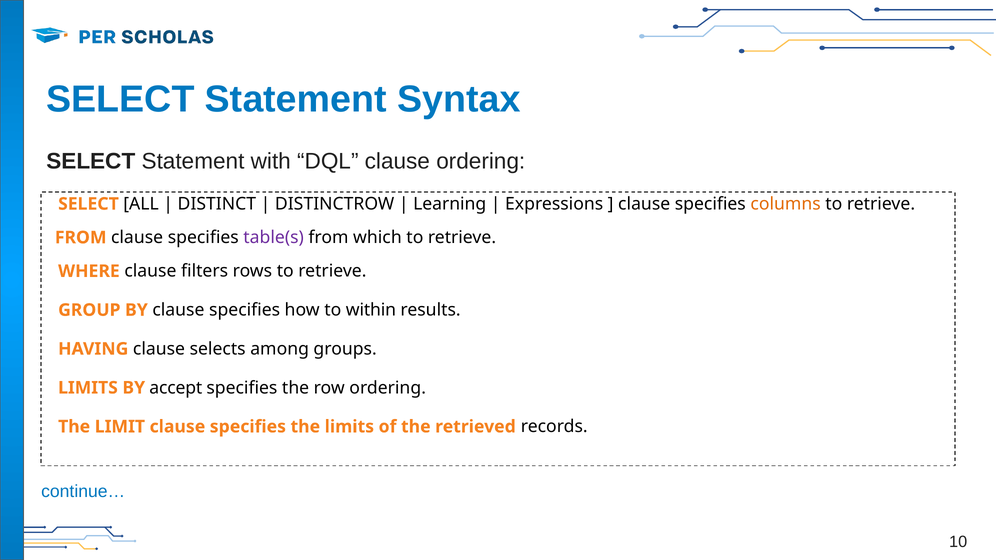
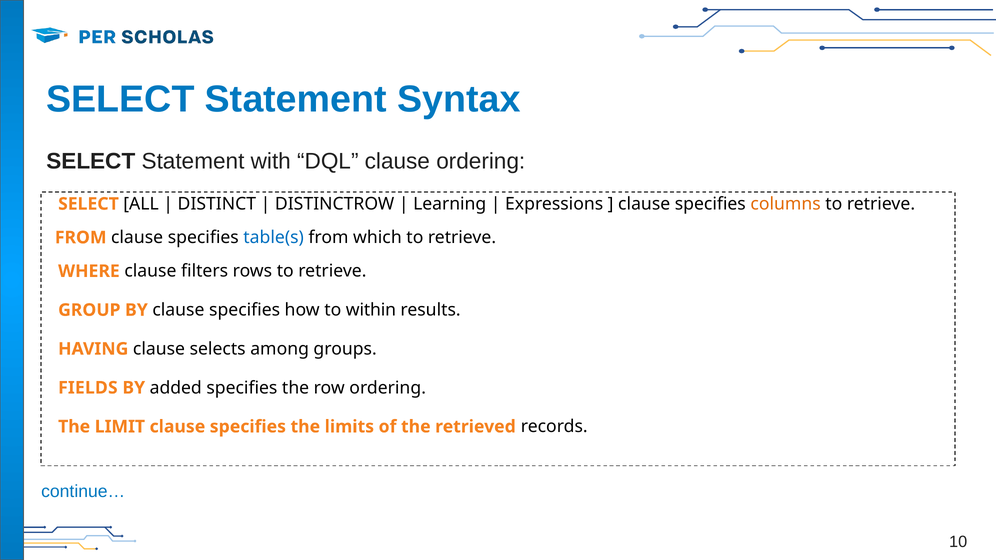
table(s colour: purple -> blue
LIMITS at (88, 388): LIMITS -> FIELDS
accept: accept -> added
